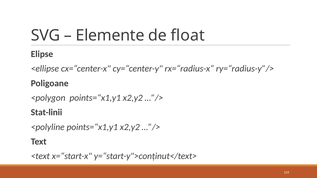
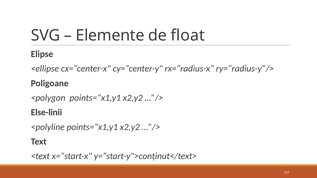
Stat-linii: Stat-linii -> Else-linii
